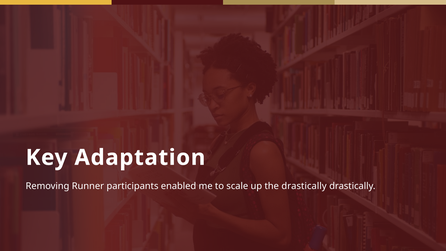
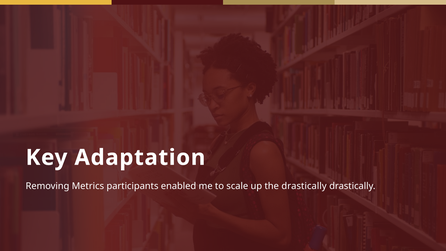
Runner: Runner -> Metrics
